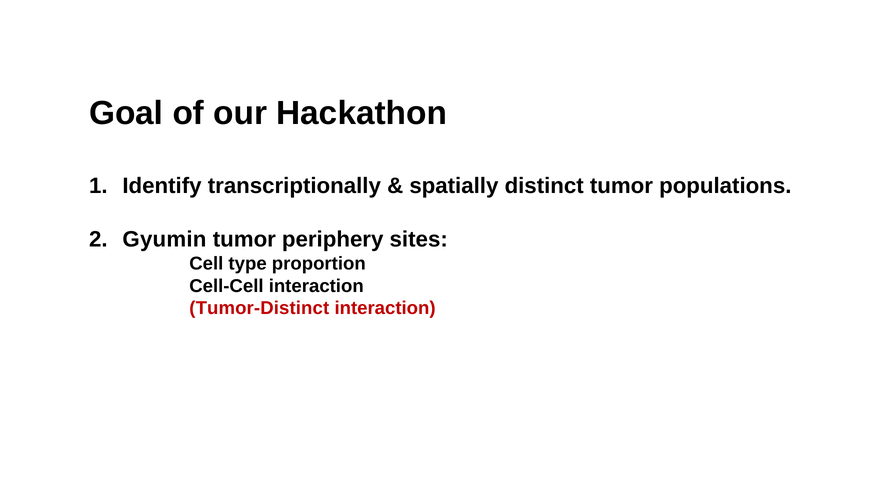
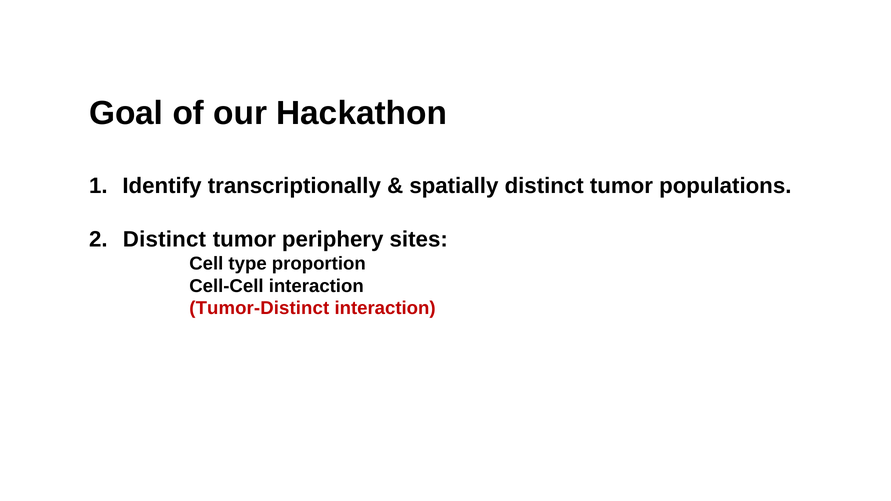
Gyumin at (164, 240): Gyumin -> Distinct
